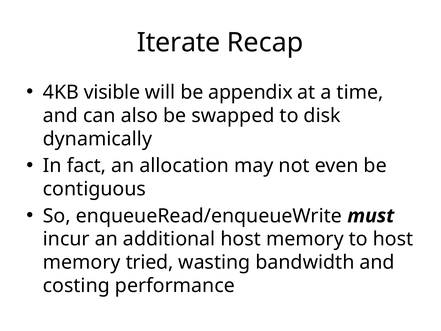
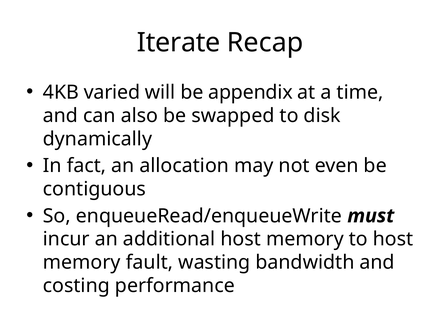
visible: visible -> varied
tried: tried -> fault
